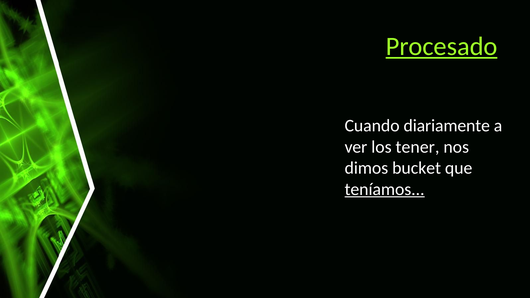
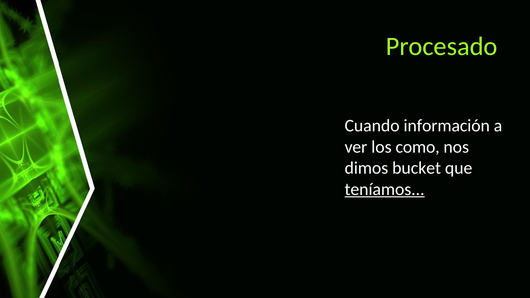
Procesado underline: present -> none
diariamente: diariamente -> información
tener: tener -> como
